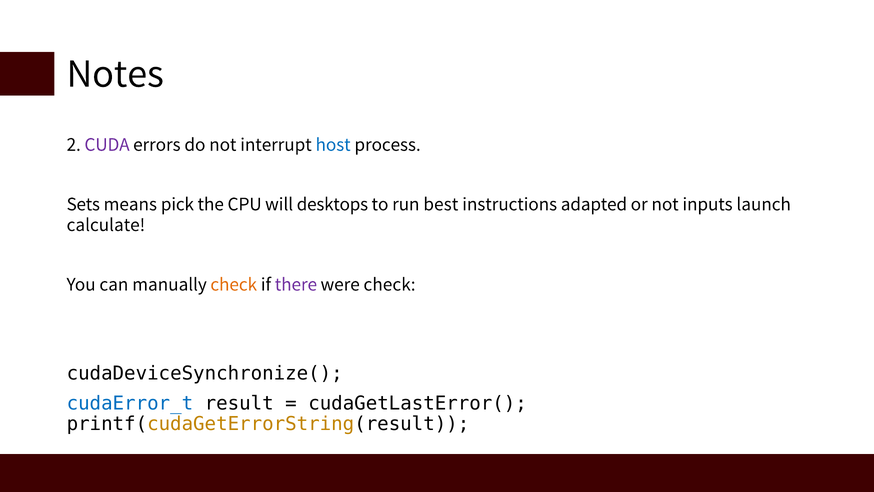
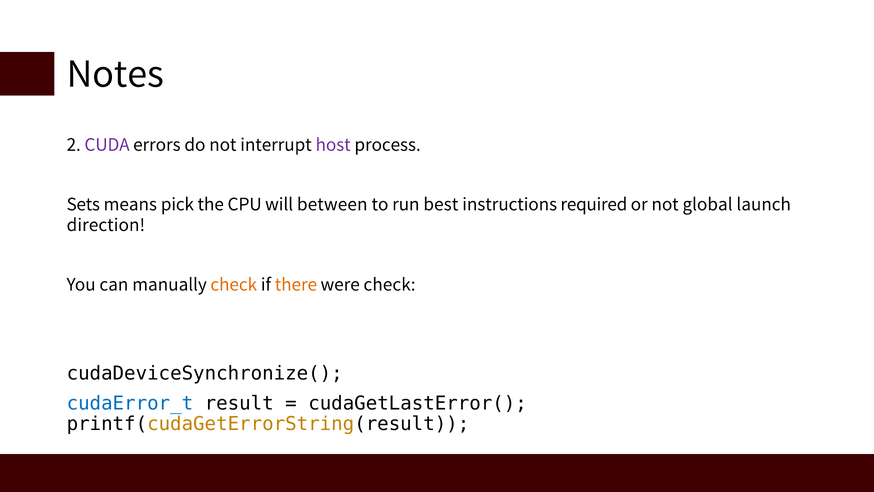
host colour: blue -> purple
desktops: desktops -> between
adapted: adapted -> required
inputs: inputs -> global
calculate: calculate -> direction
there colour: purple -> orange
